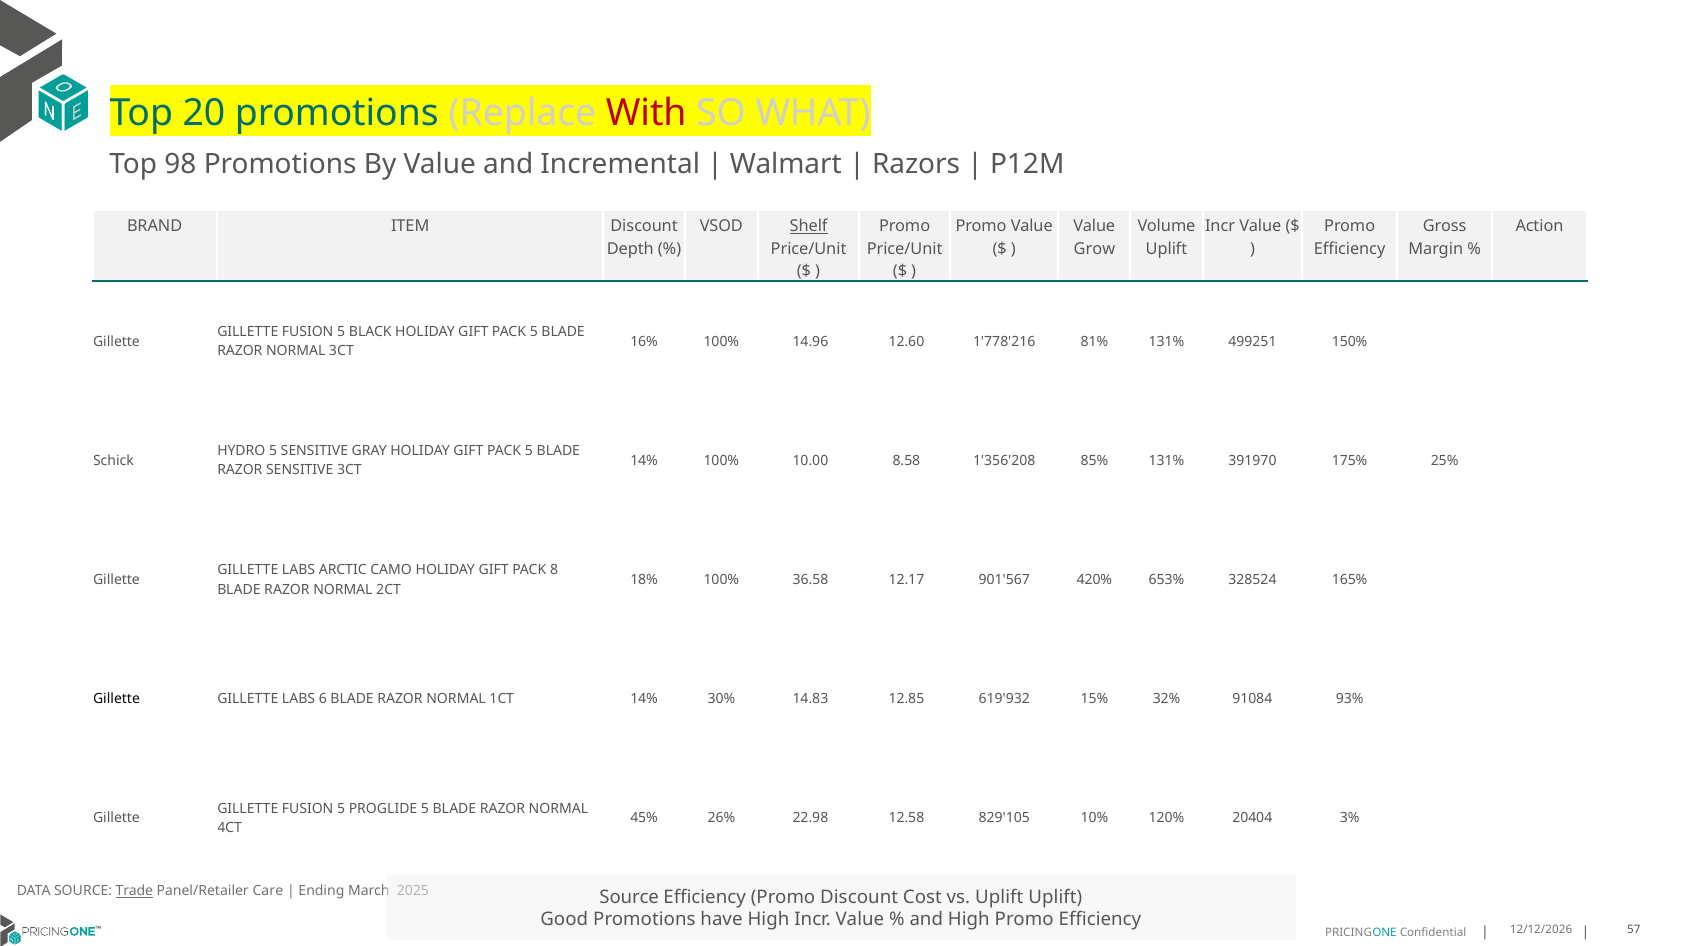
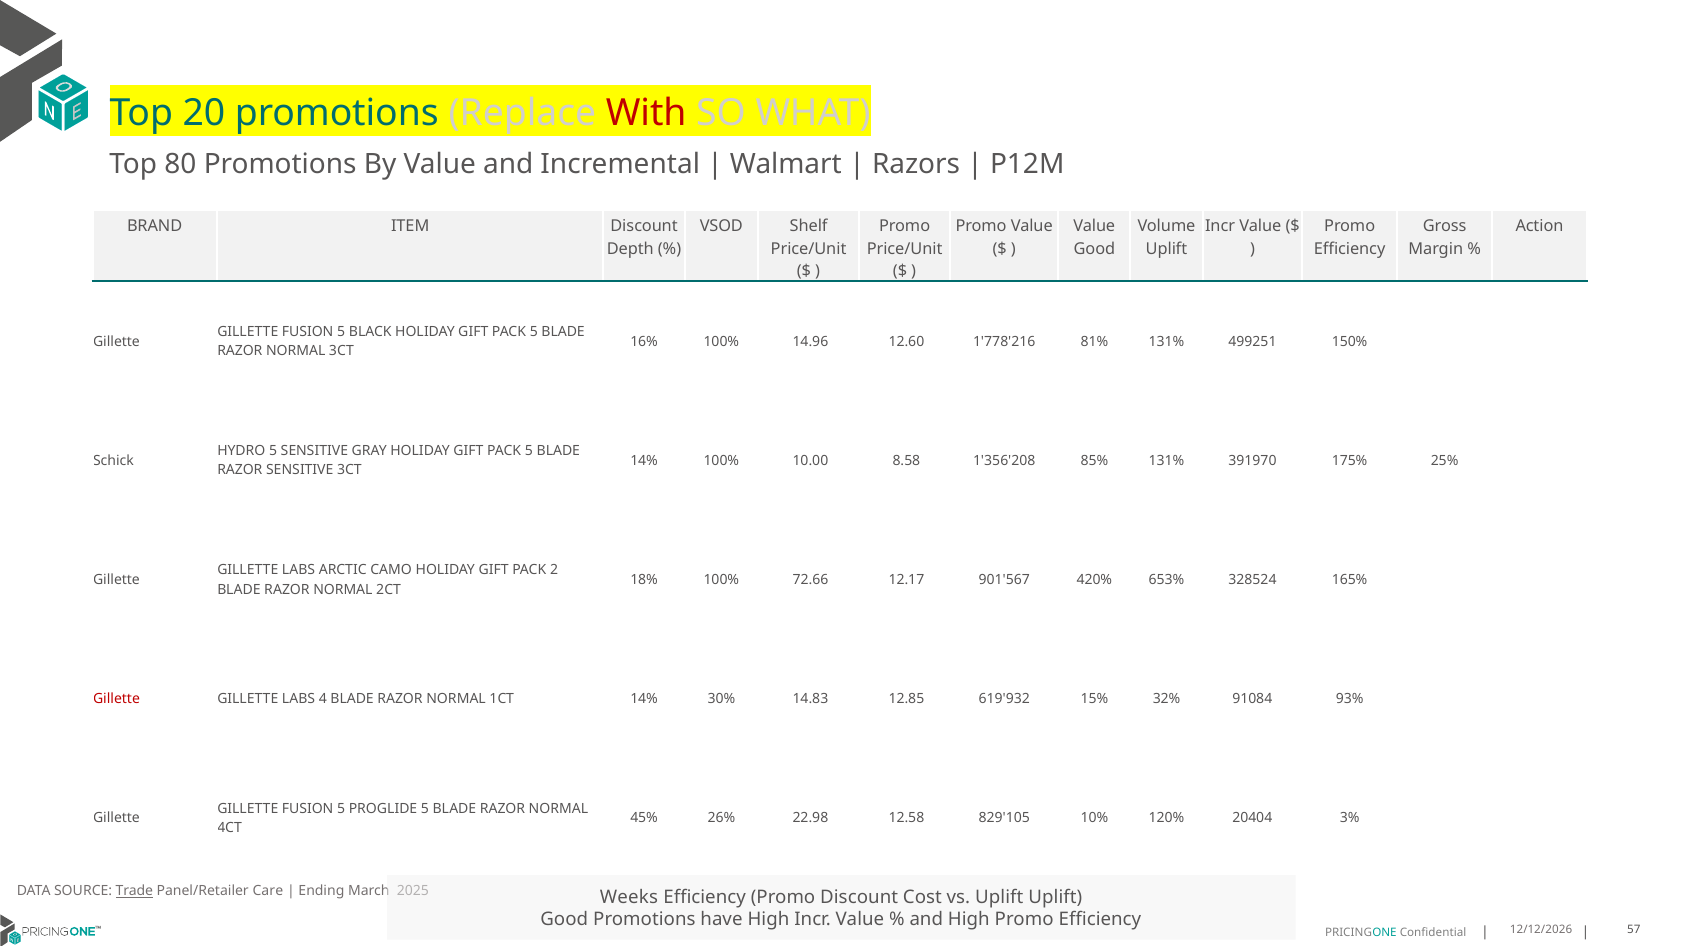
98: 98 -> 80
Shelf underline: present -> none
Grow at (1094, 249): Grow -> Good
8: 8 -> 2
36.58: 36.58 -> 72.66
Gillette at (116, 699) colour: black -> red
6: 6 -> 4
Source at (629, 898): Source -> Weeks
